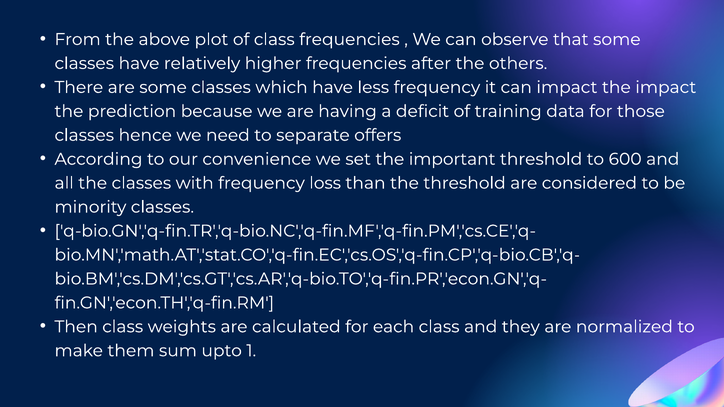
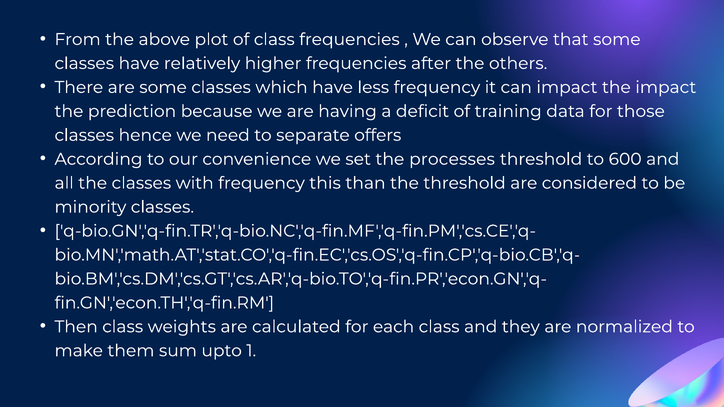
important: important -> processes
loss: loss -> this
